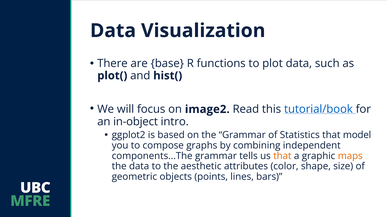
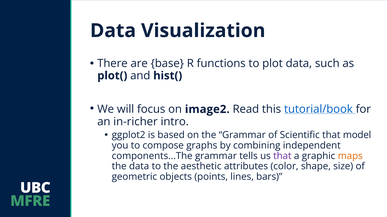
in-object: in-object -> in-richer
Statistics: Statistics -> Scientific
that at (282, 156) colour: orange -> purple
